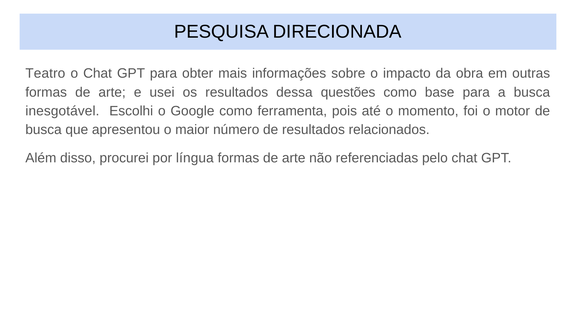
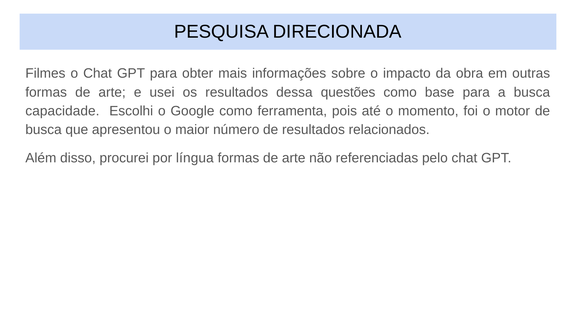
Teatro: Teatro -> Filmes
inesgotável: inesgotável -> capacidade
